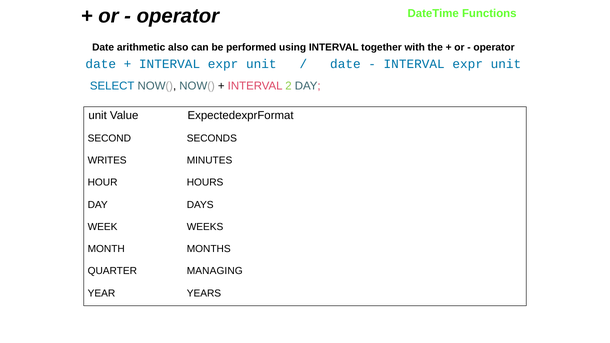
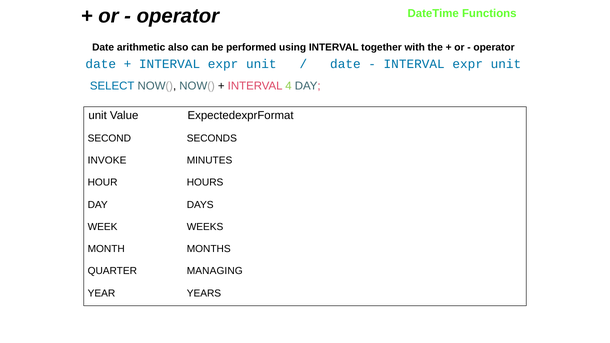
2: 2 -> 4
WRITES: WRITES -> INVOKE
